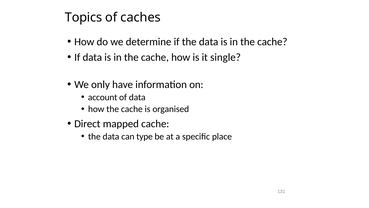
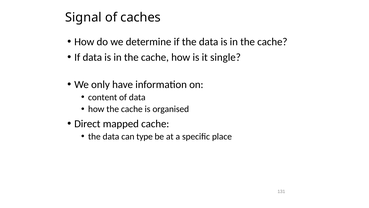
Topics: Topics -> Signal
account: account -> content
